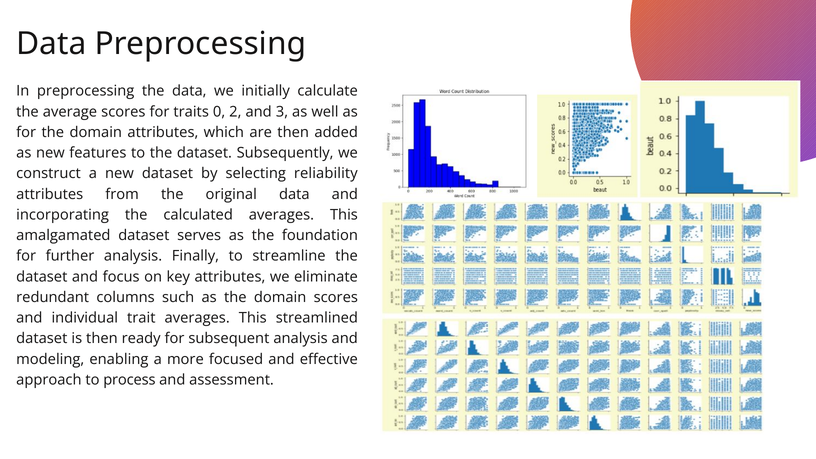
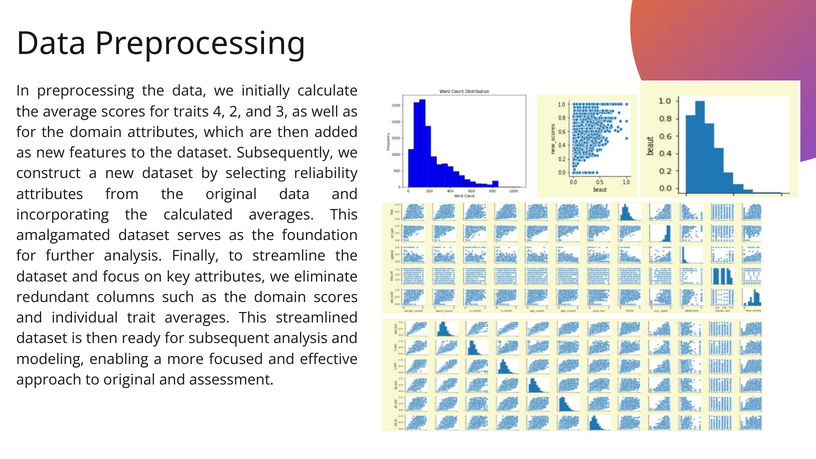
0: 0 -> 4
to process: process -> original
